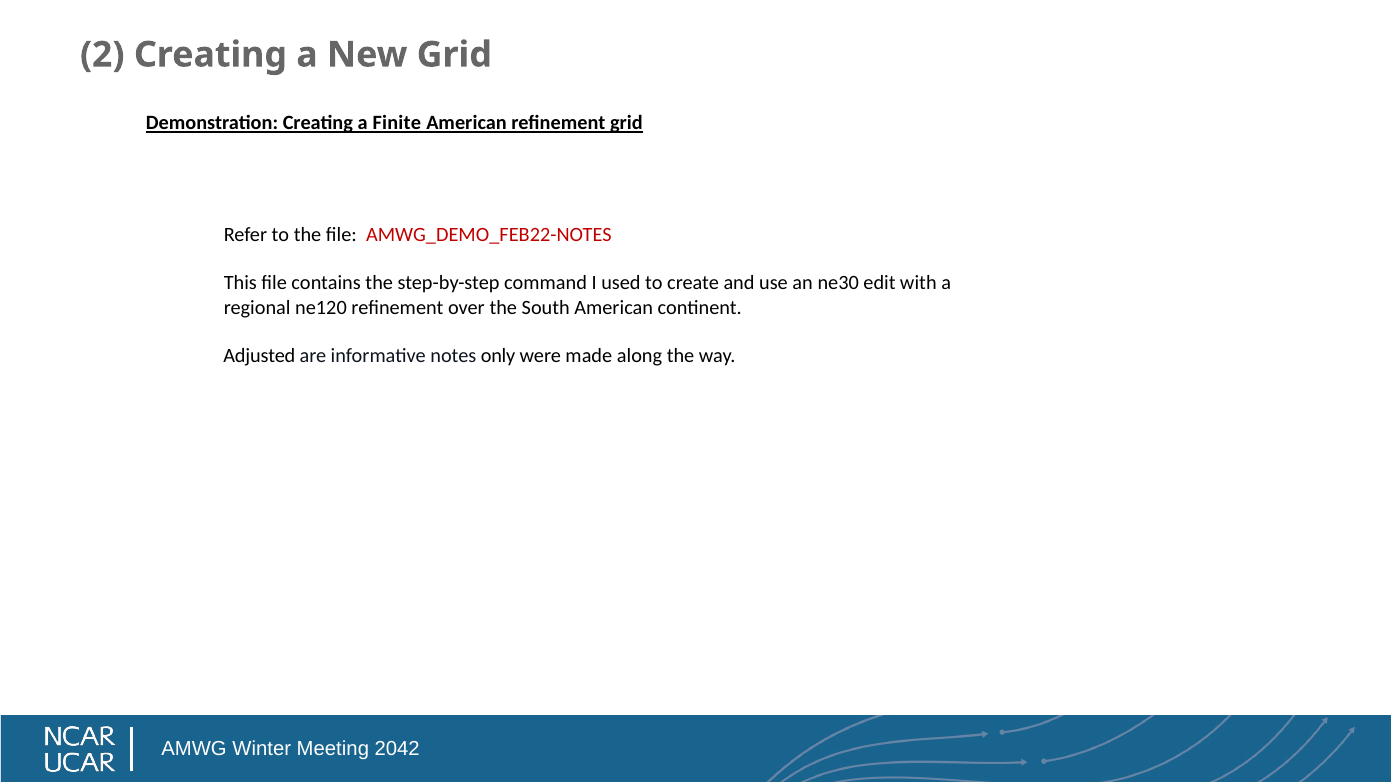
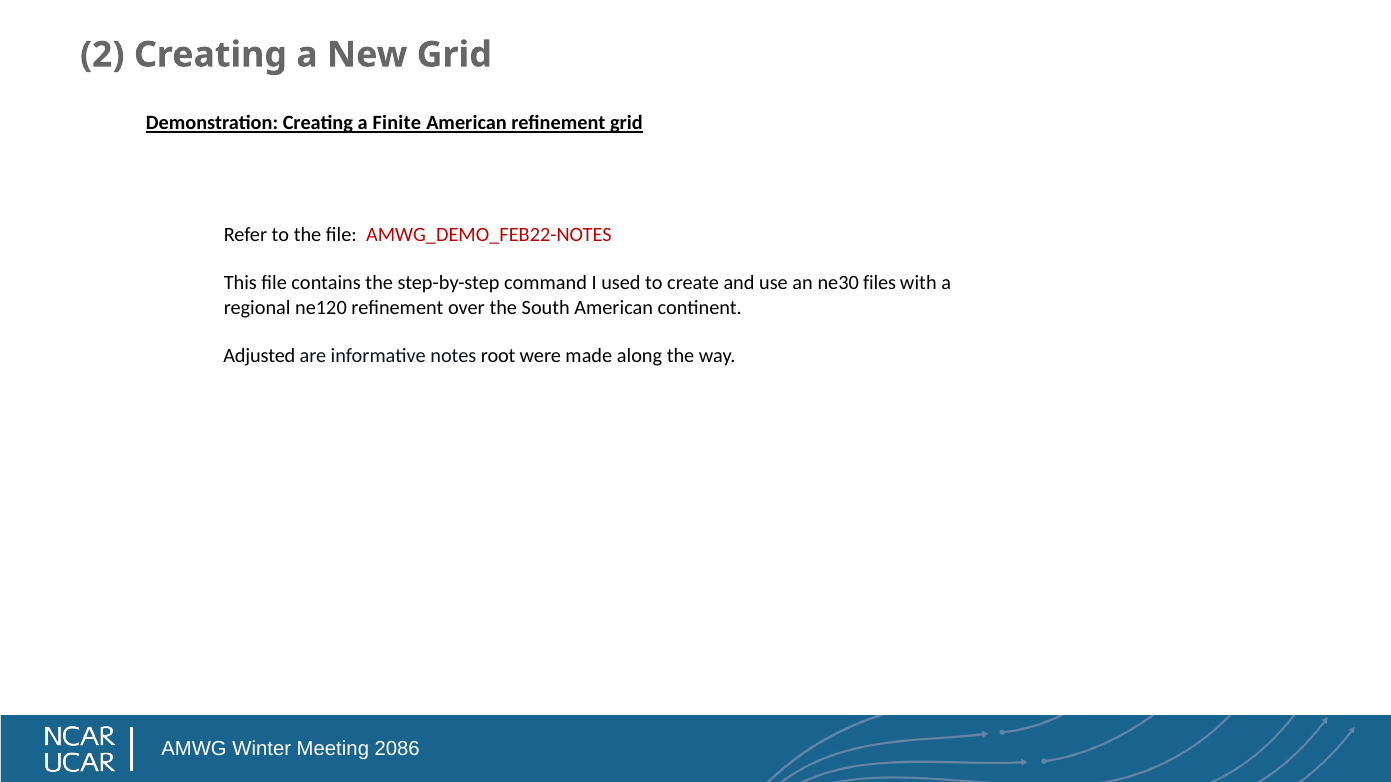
edit: edit -> files
only: only -> root
2042: 2042 -> 2086
